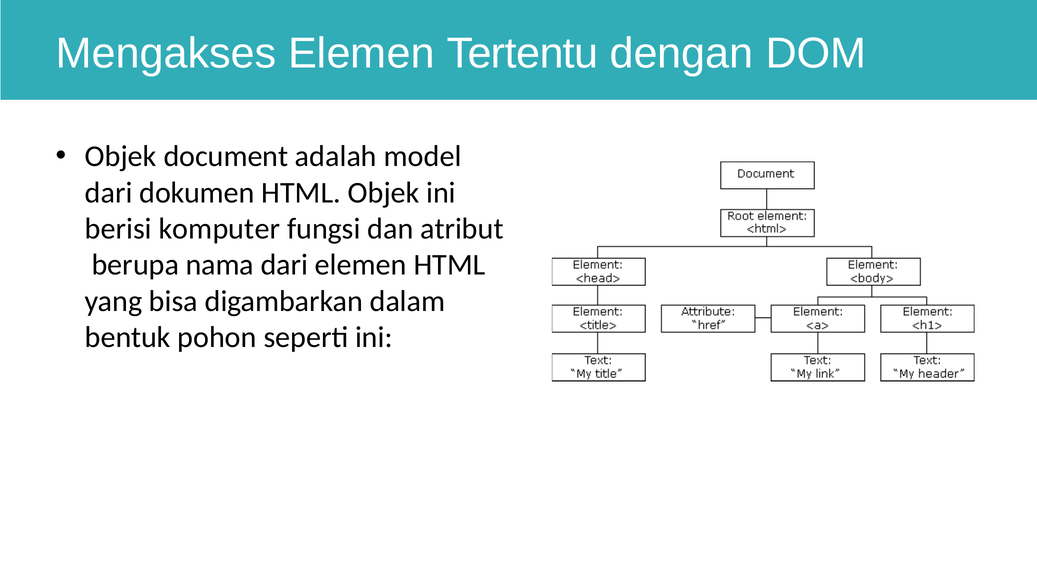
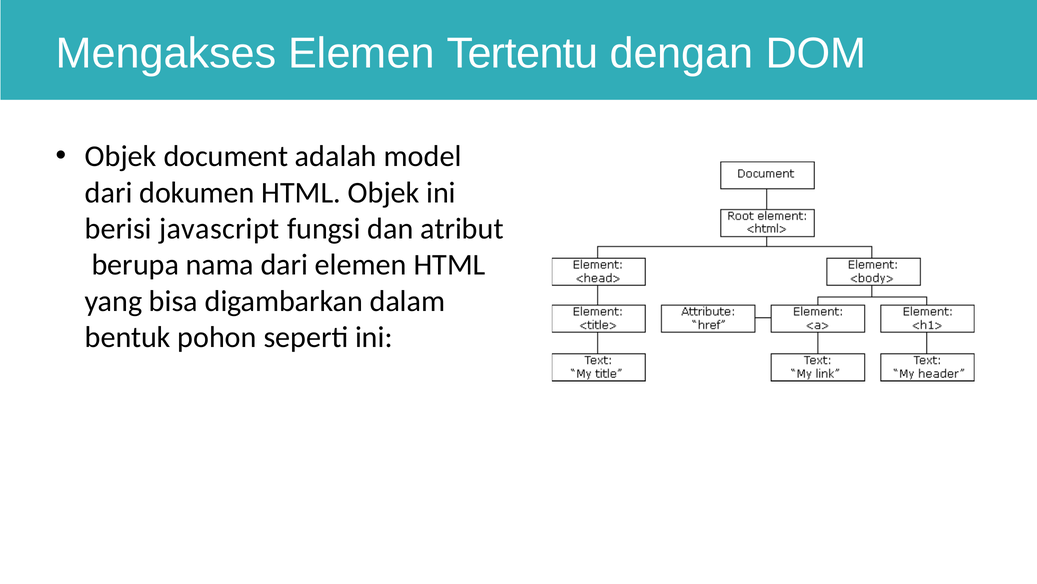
komputer: komputer -> javascript
